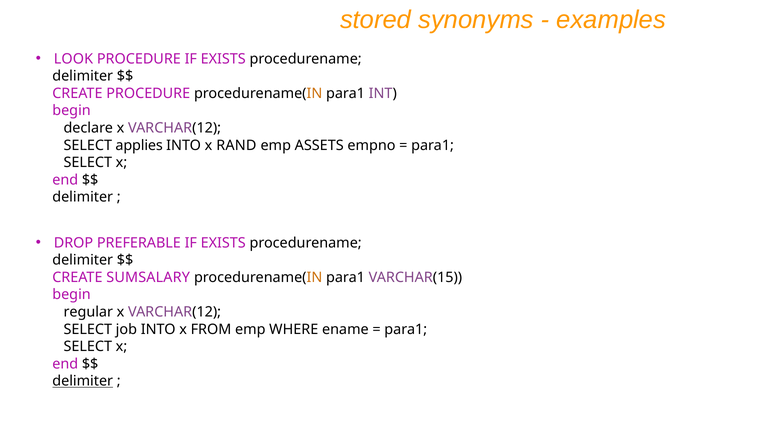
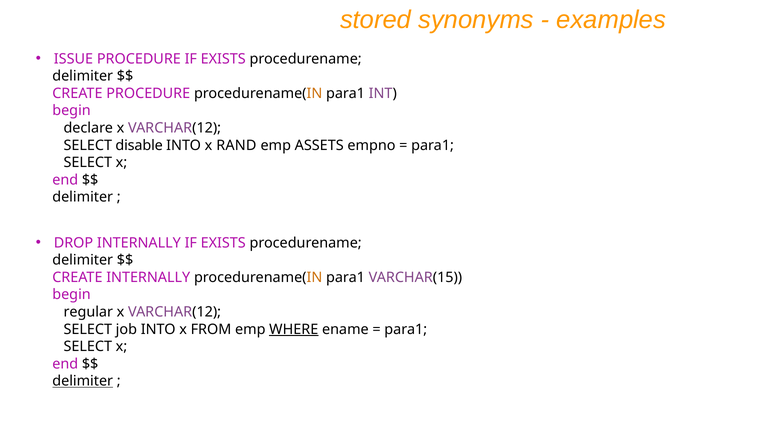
LOOK: LOOK -> ISSUE
applies: applies -> disable
DROP PREFERABLE: PREFERABLE -> INTERNALLY
CREATE SUMSALARY: SUMSALARY -> INTERNALLY
WHERE underline: none -> present
